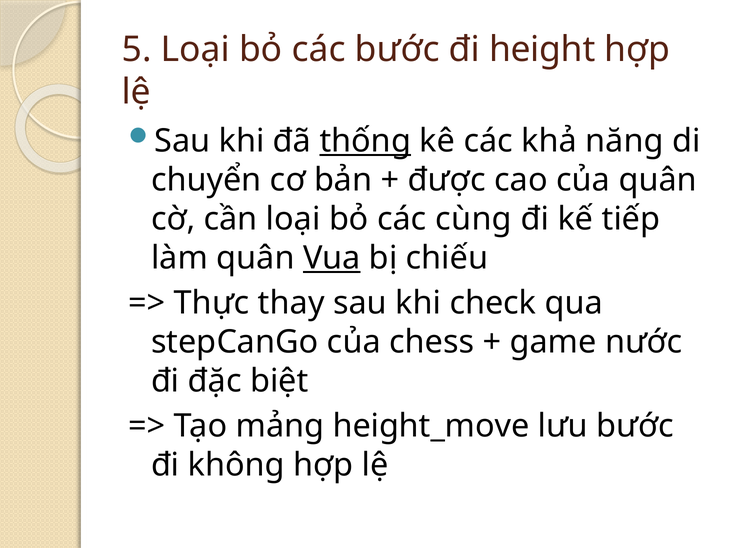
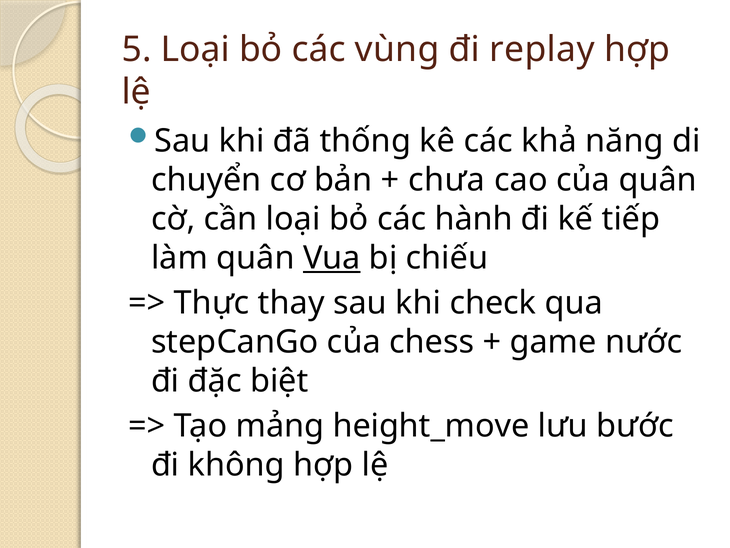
các bước: bước -> vùng
height: height -> replay
thống underline: present -> none
được: được -> chưa
cùng: cùng -> hành
